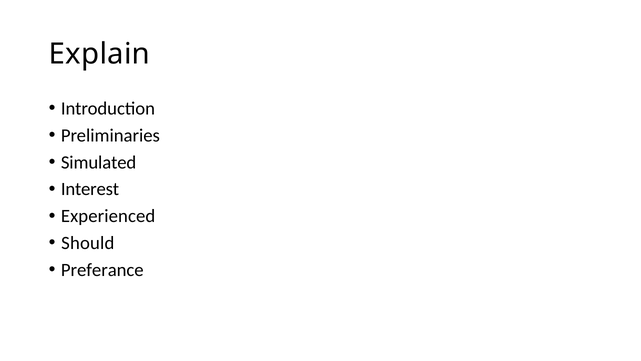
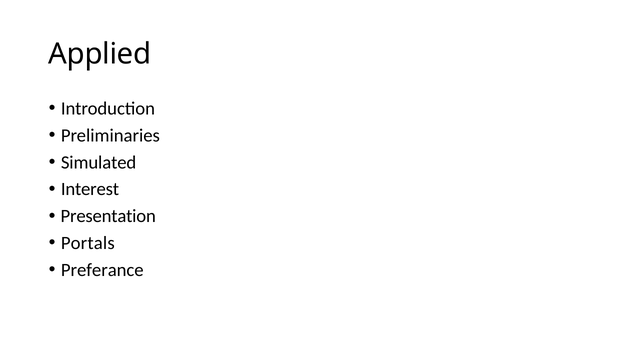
Explain: Explain -> Applied
Experienced: Experienced -> Presentation
Should: Should -> Portals
